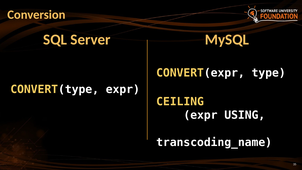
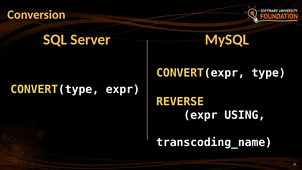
CEILING: CEILING -> REVERSE
